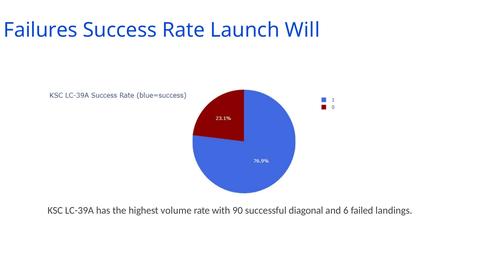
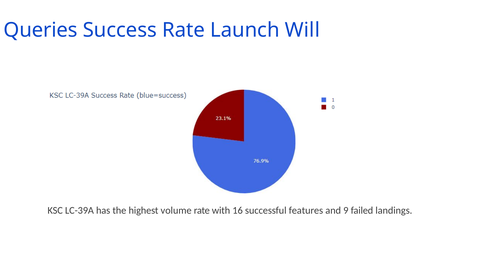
Failures: Failures -> Queries
90: 90 -> 16
diagonal: diagonal -> features
6: 6 -> 9
